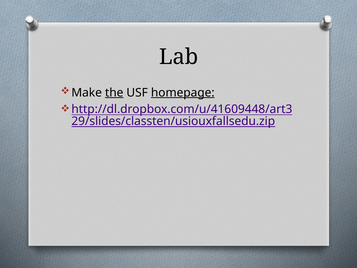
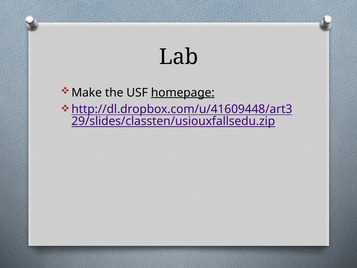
the underline: present -> none
